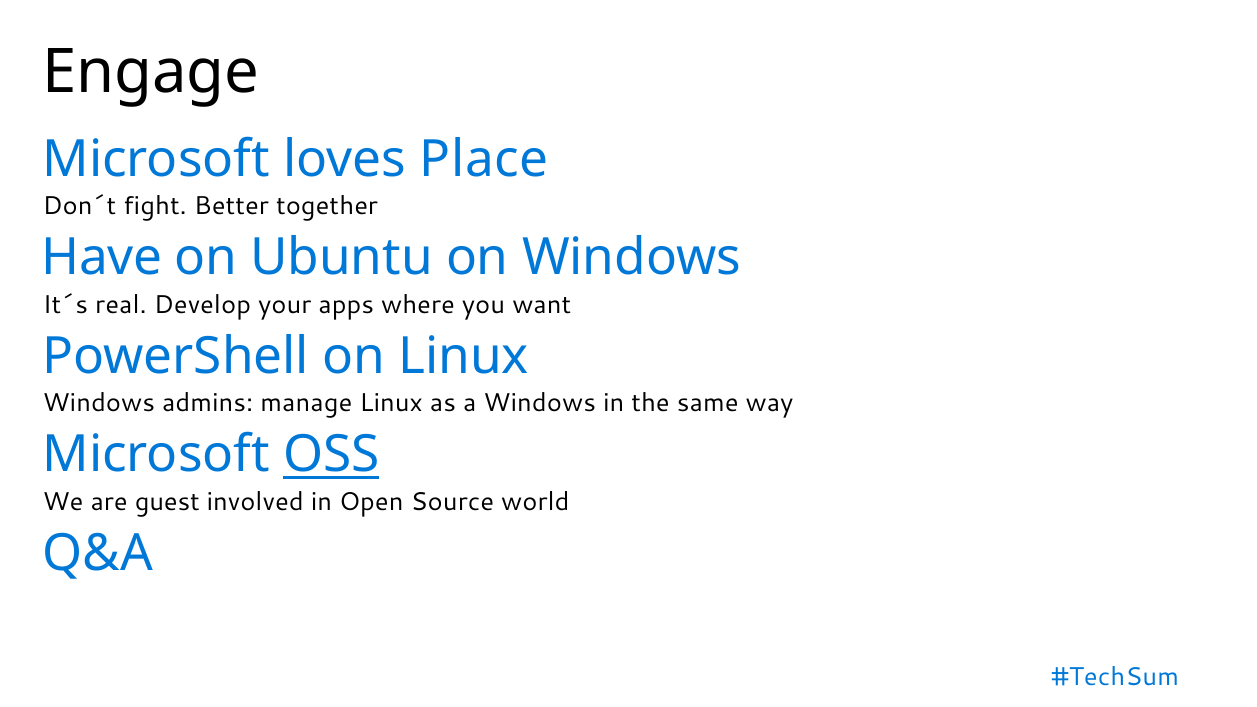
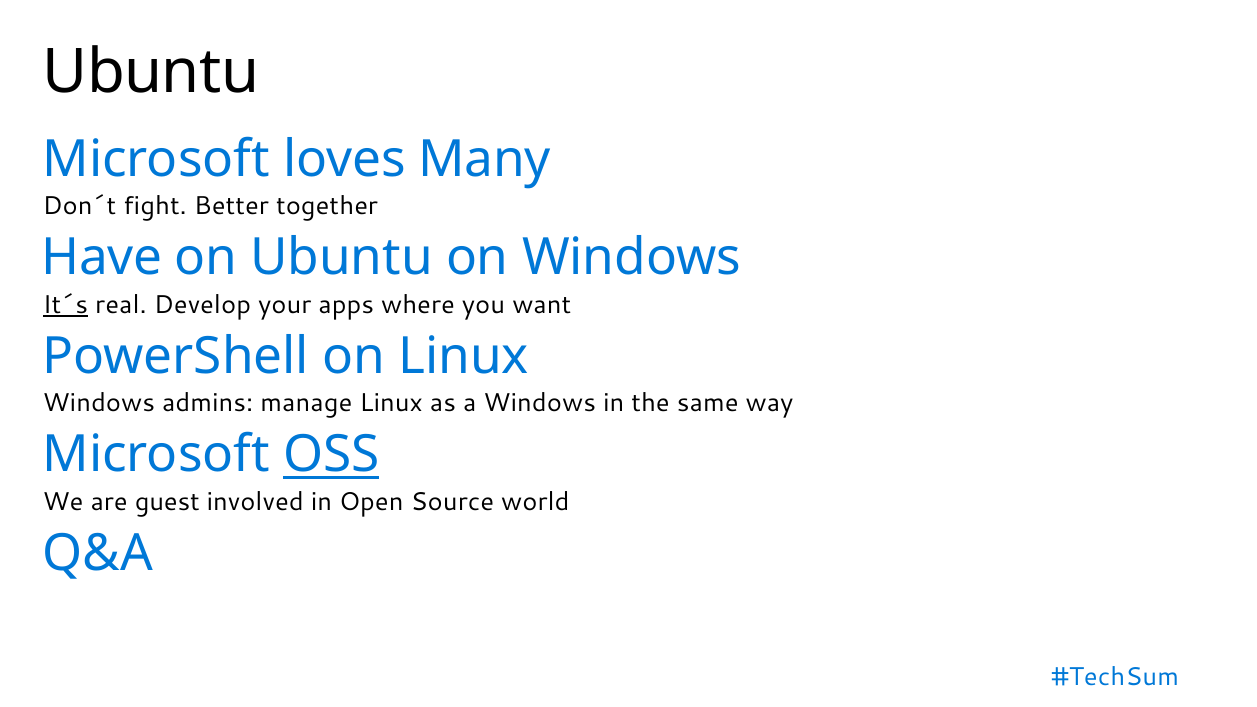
Engage at (151, 72): Engage -> Ubuntu
Place: Place -> Many
It´s underline: none -> present
